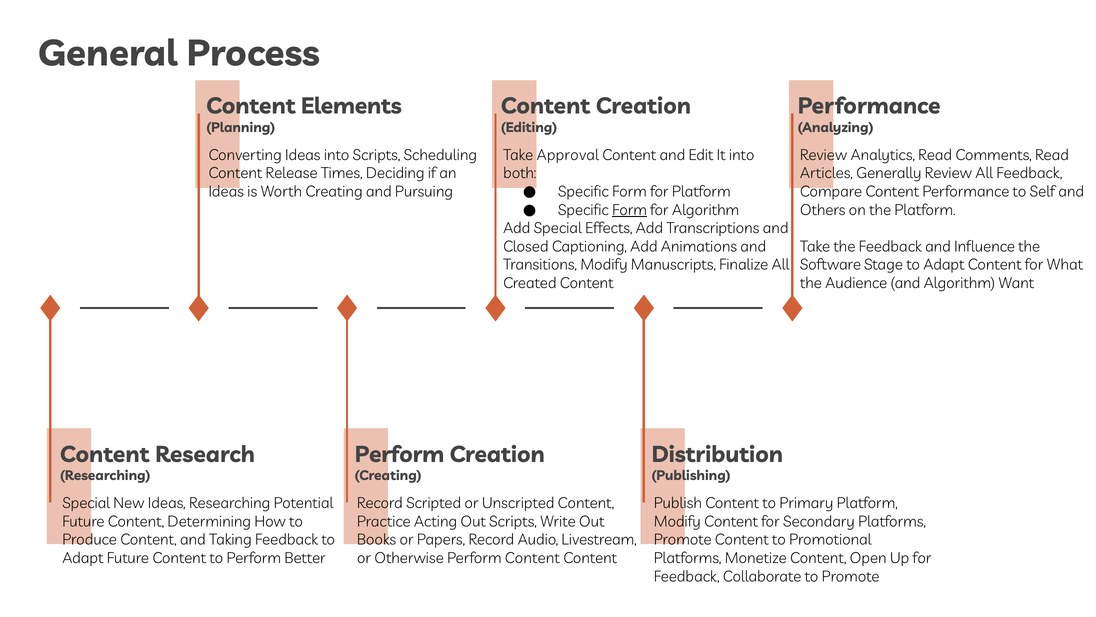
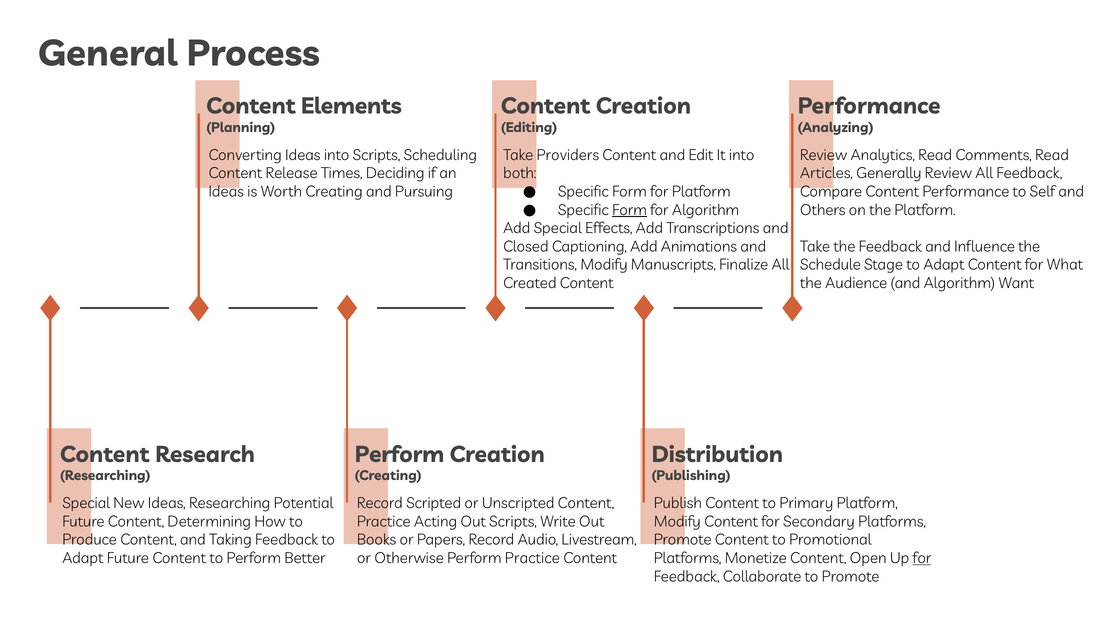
Approval: Approval -> Providers
Software: Software -> Schedule
Perform Content: Content -> Practice
for at (922, 558) underline: none -> present
